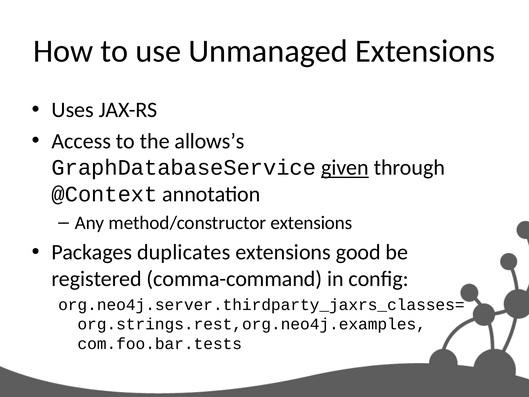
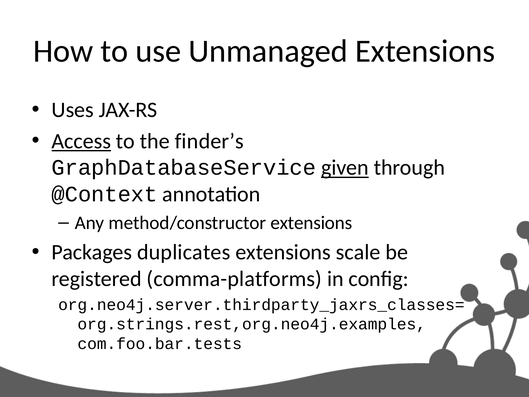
Access underline: none -> present
allows’s: allows’s -> finder’s
good: good -> scale
comma-command: comma-command -> comma-platforms
